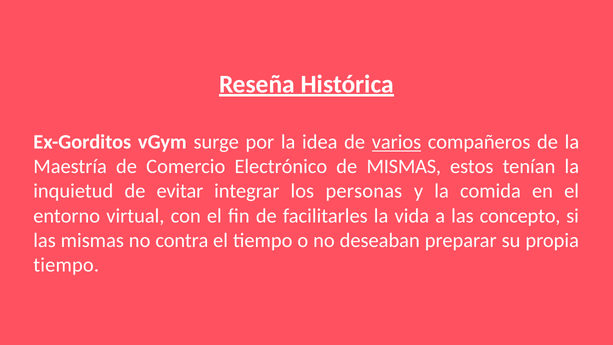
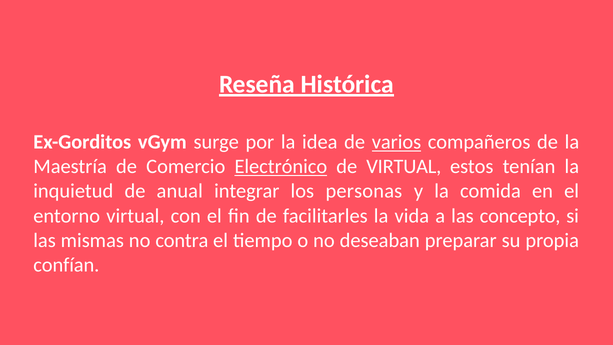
Electrónico underline: none -> present
de MISMAS: MISMAS -> VIRTUAL
evitar: evitar -> anual
tiempo at (66, 265): tiempo -> confían
